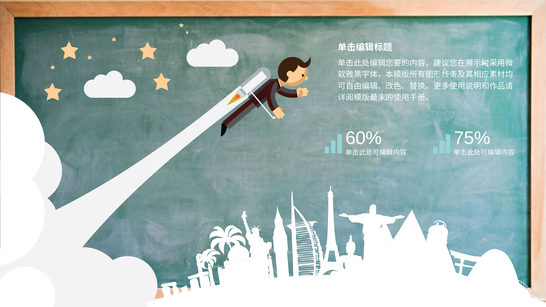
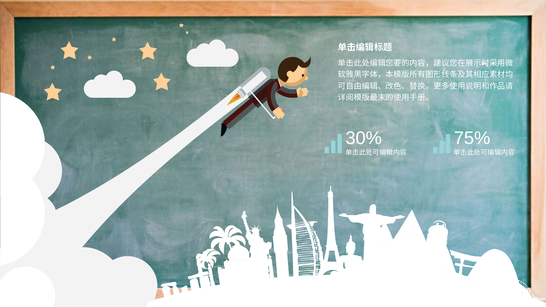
60%: 60% -> 30%
